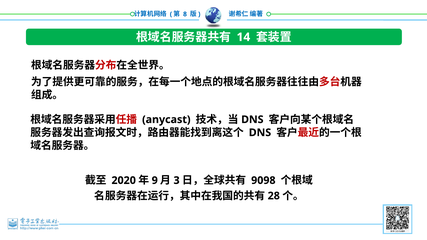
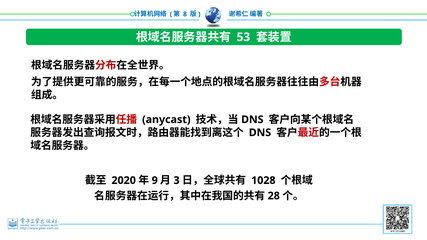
14: 14 -> 53
9098: 9098 -> 1028
